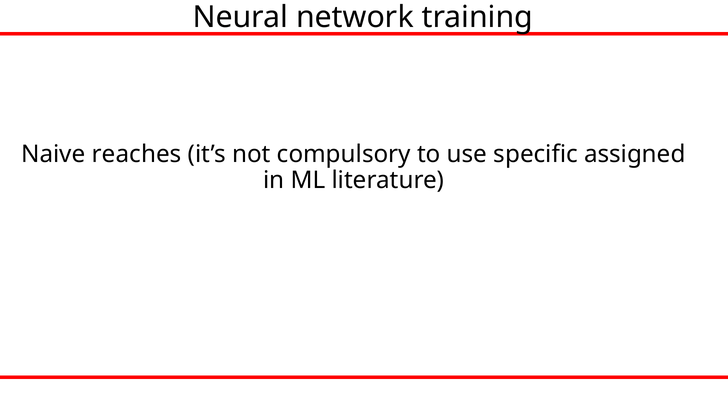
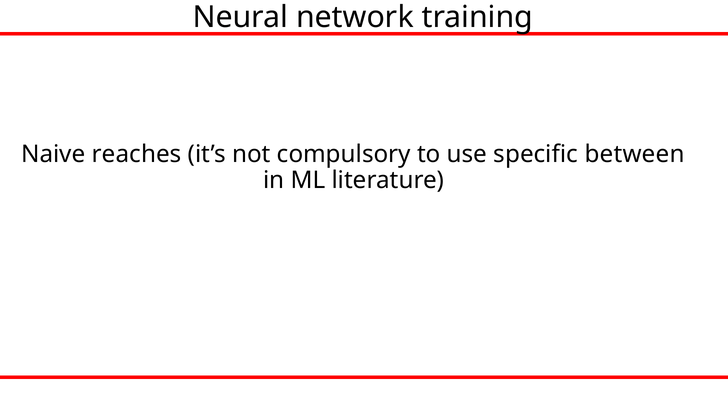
assigned: assigned -> between
